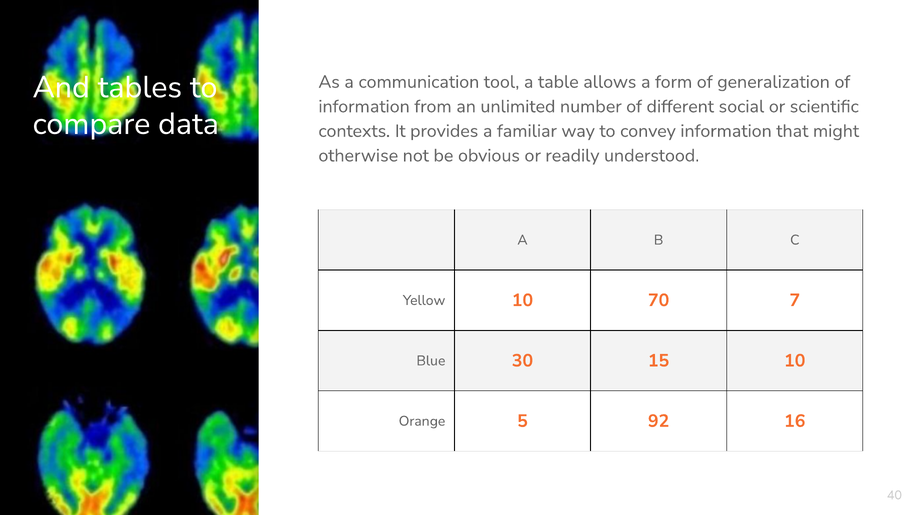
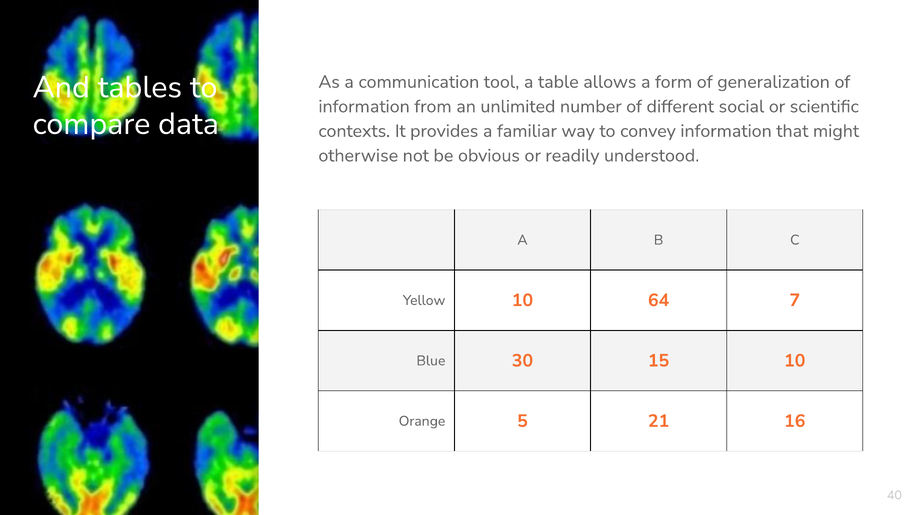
70: 70 -> 64
92: 92 -> 21
